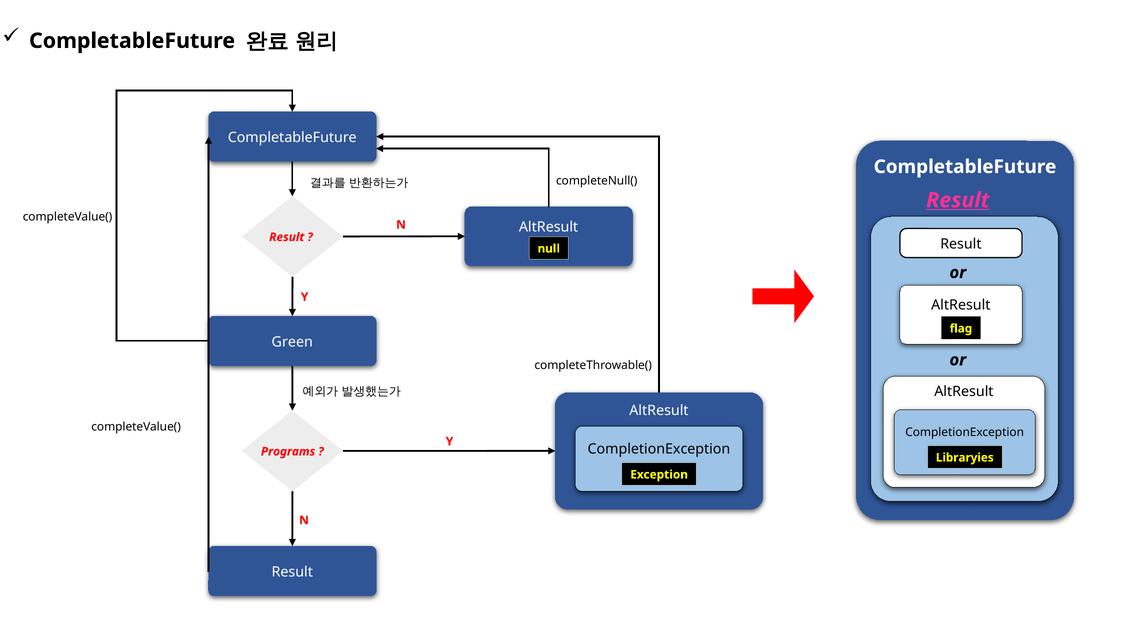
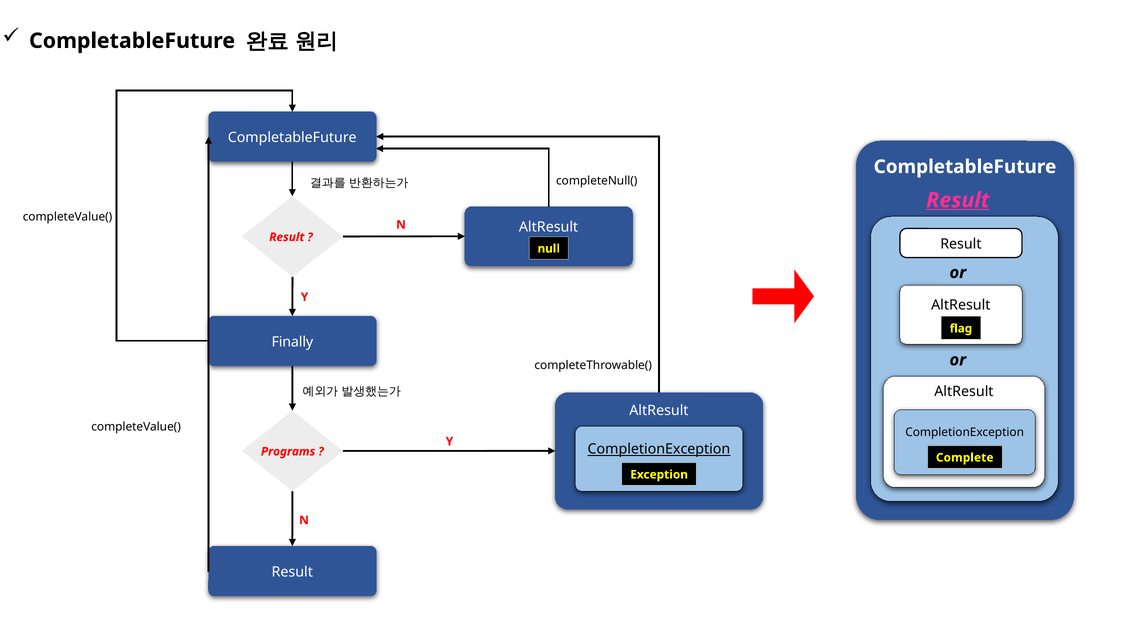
Green: Green -> Finally
CompletionException at (659, 450) underline: none -> present
Libraryies: Libraryies -> Complete
